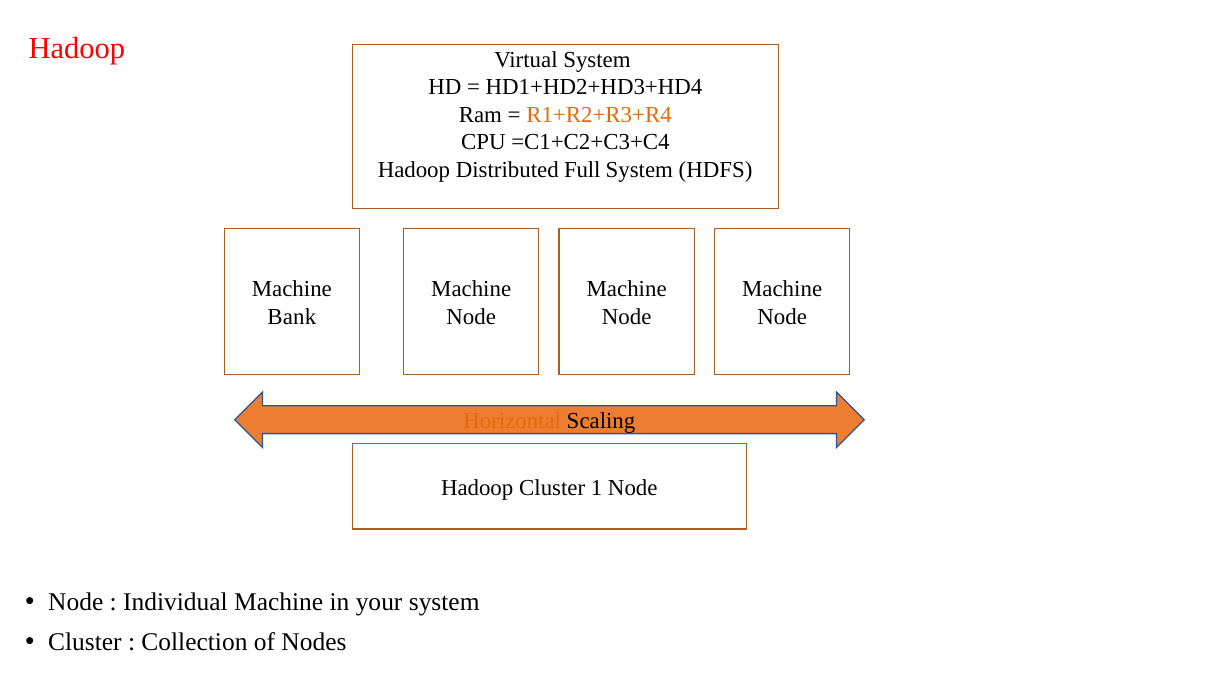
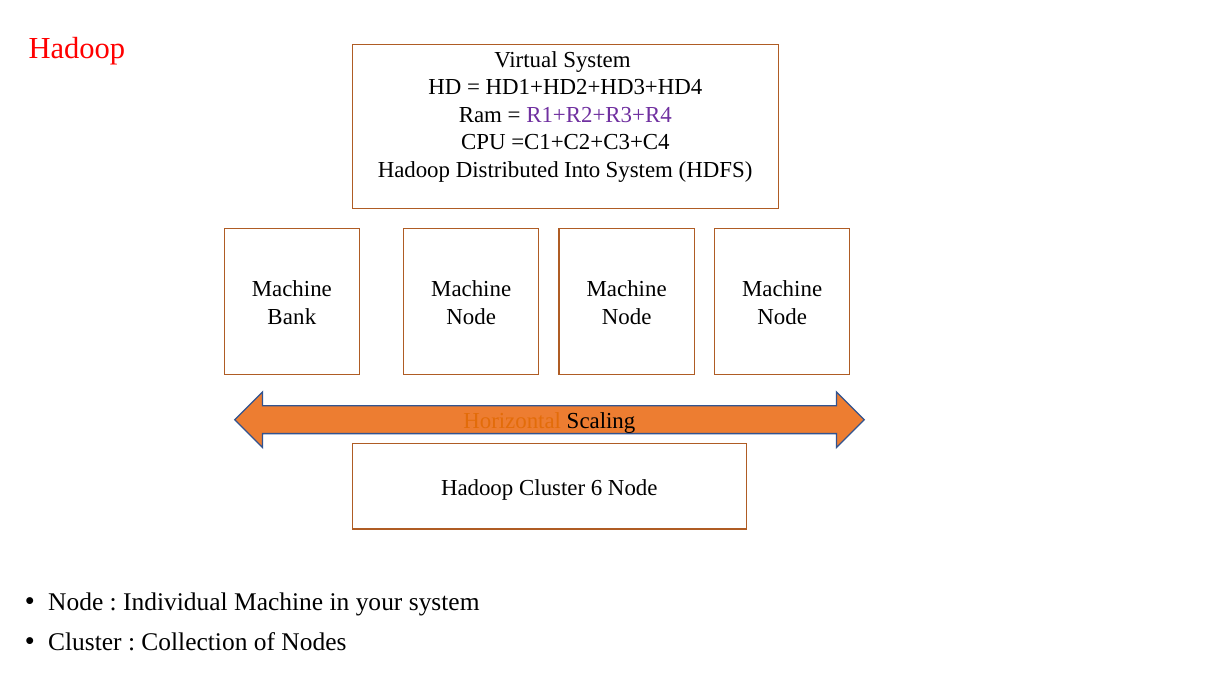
R1+R2+R3+R4 colour: orange -> purple
Full: Full -> Into
1: 1 -> 6
